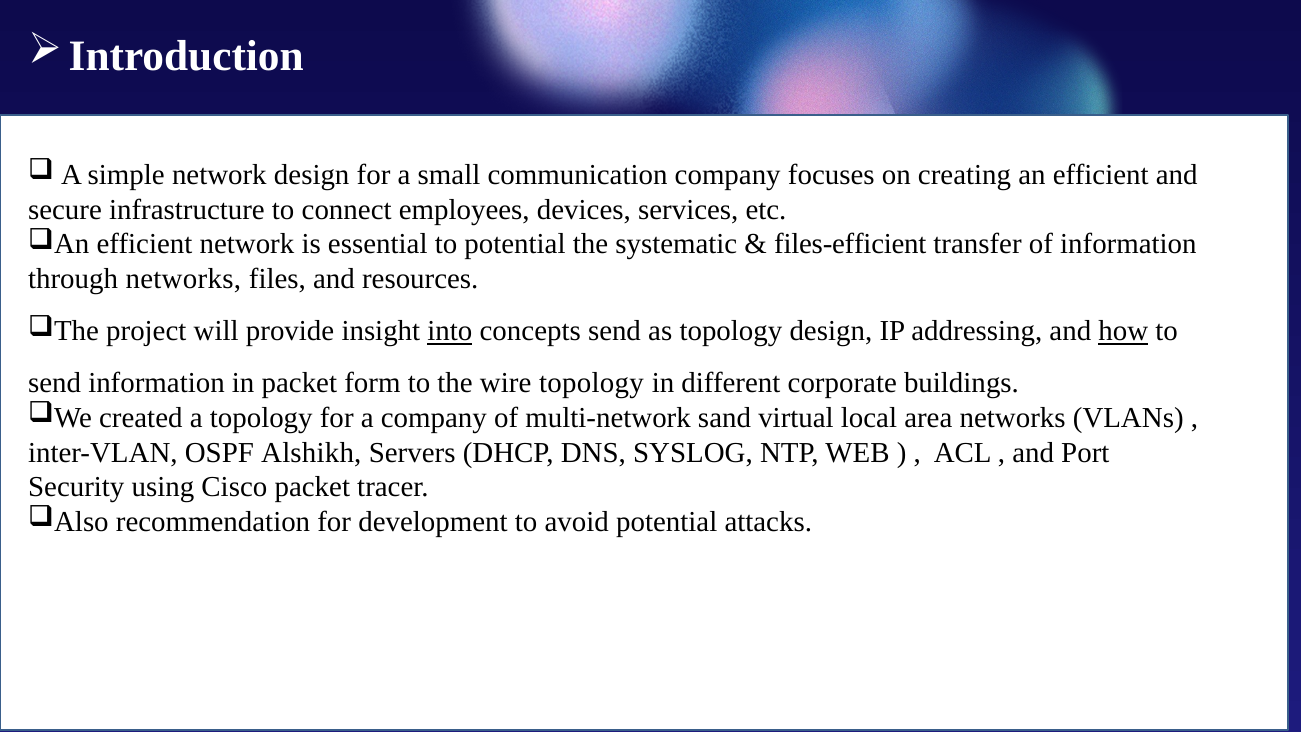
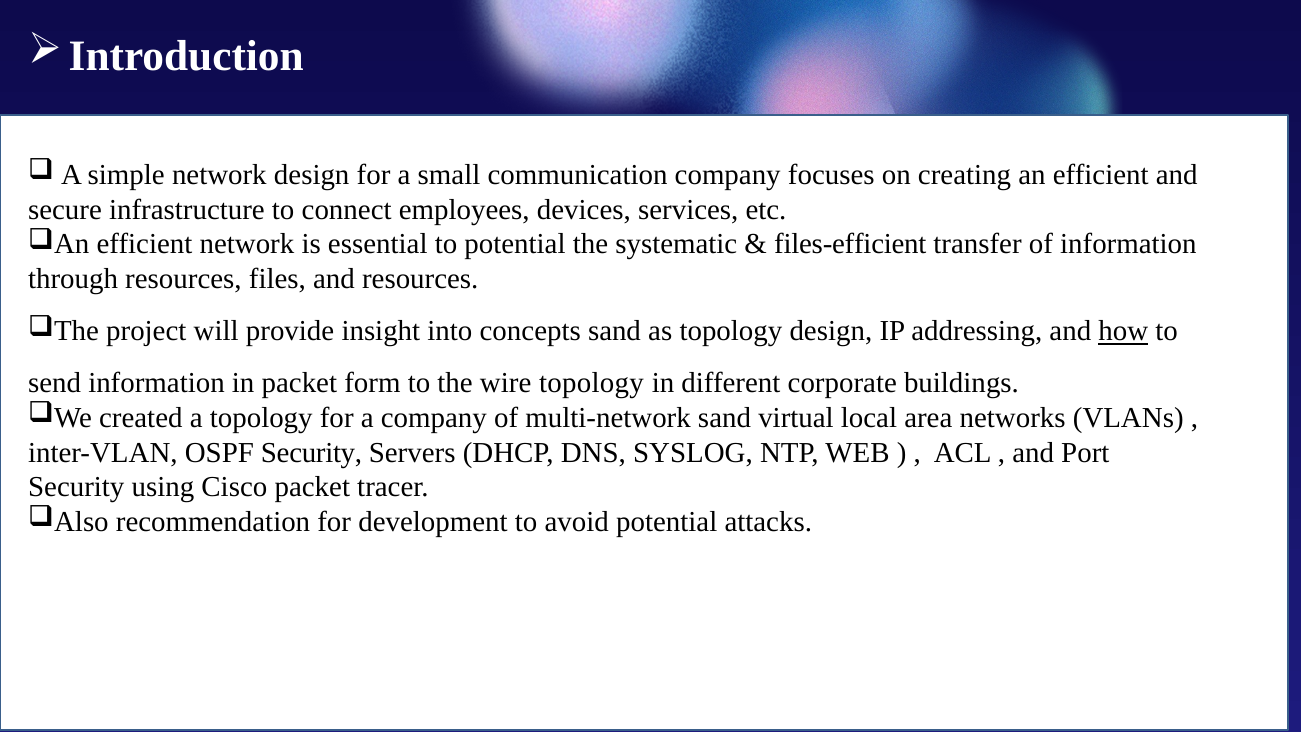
through networks: networks -> resources
into underline: present -> none
concepts send: send -> sand
OSPF Alshikh: Alshikh -> Security
